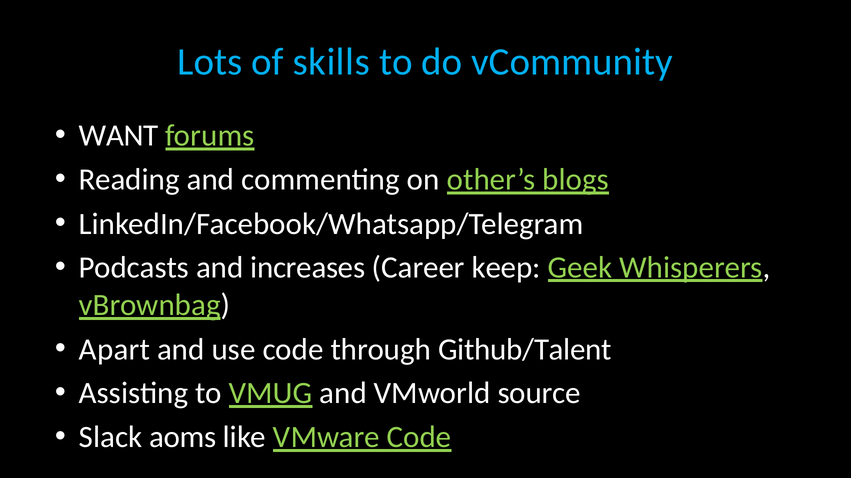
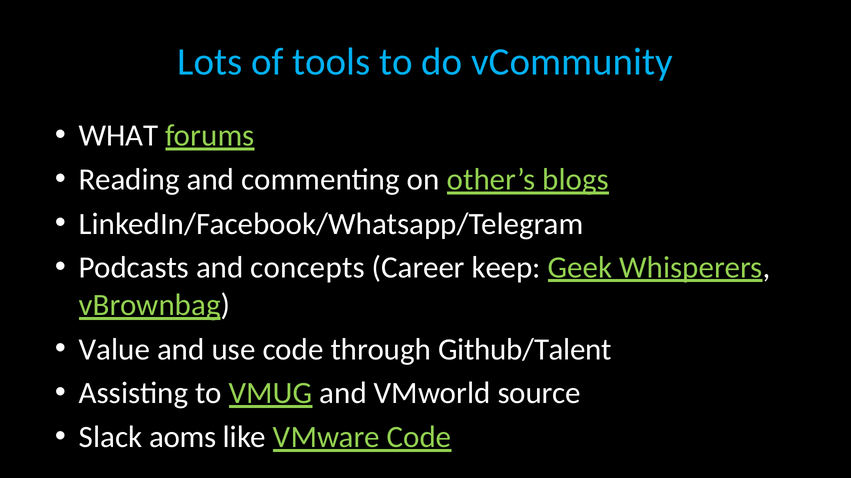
skills: skills -> tools
WANT: WANT -> WHAT
increases: increases -> concepts
Apart: Apart -> Value
